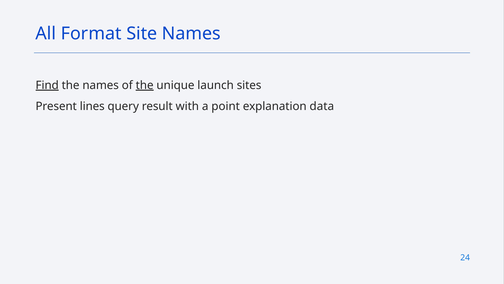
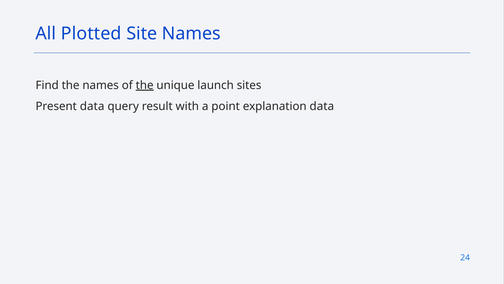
Format: Format -> Plotted
Find underline: present -> none
Present lines: lines -> data
